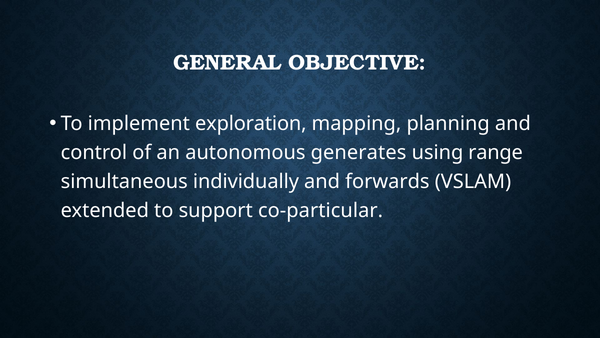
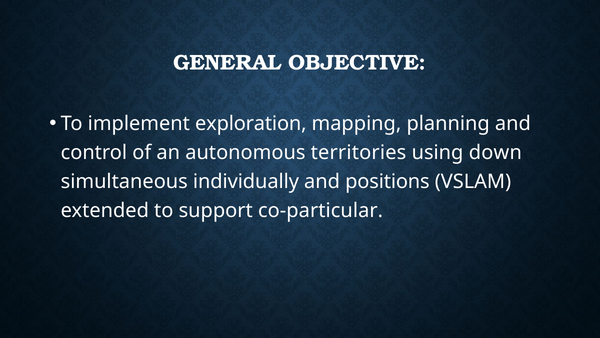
generates: generates -> territories
range: range -> down
forwards: forwards -> positions
